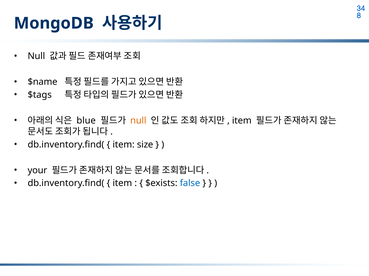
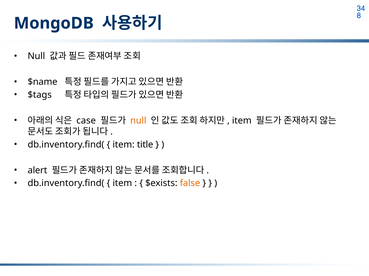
blue: blue -> case
size: size -> title
your: your -> alert
false colour: blue -> orange
